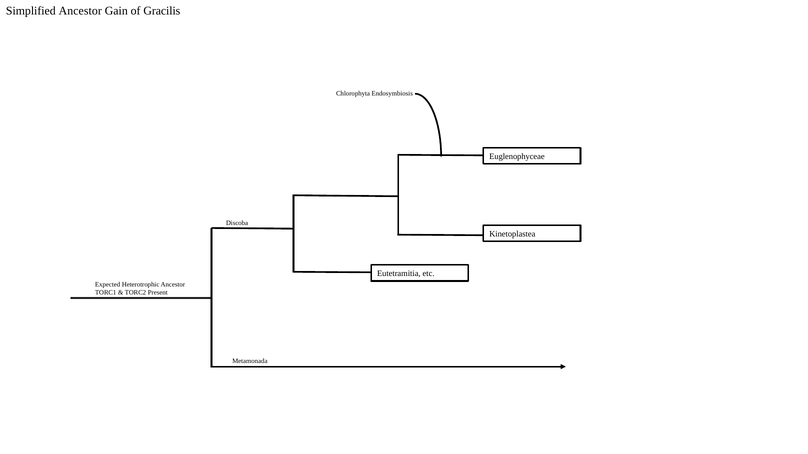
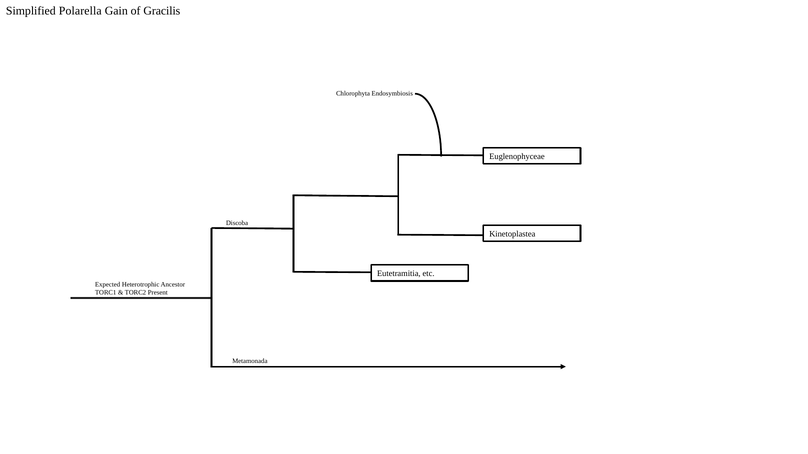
Simplified Ancestor: Ancestor -> Polarella
